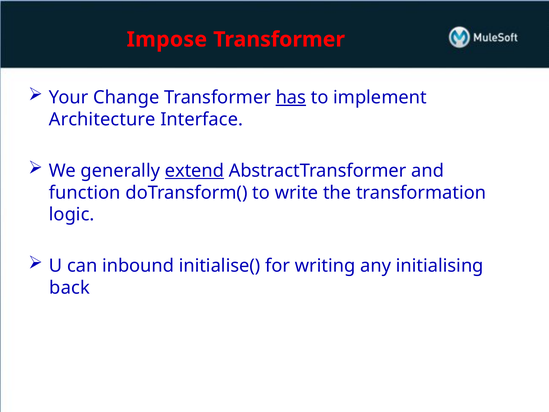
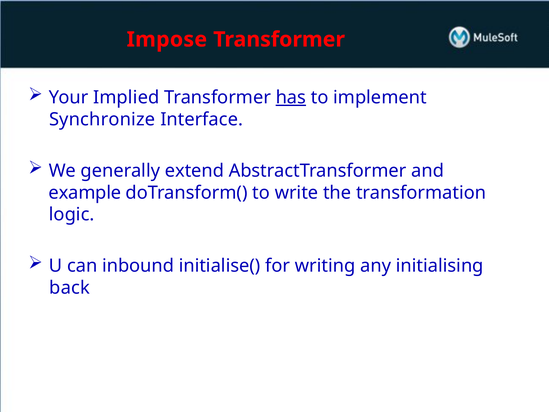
Change: Change -> Implied
Architecture: Architecture -> Synchronize
extend underline: present -> none
function: function -> example
